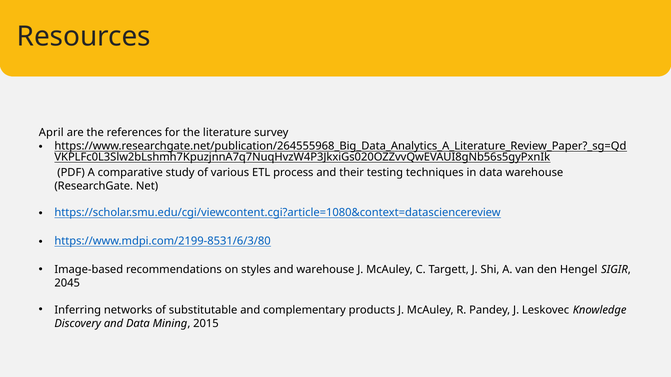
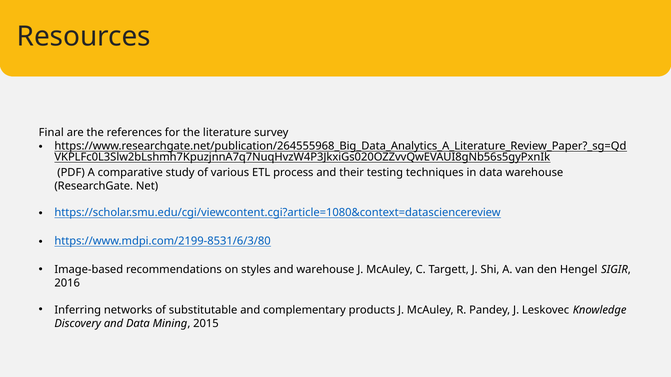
April: April -> Final
2045: 2045 -> 2016
